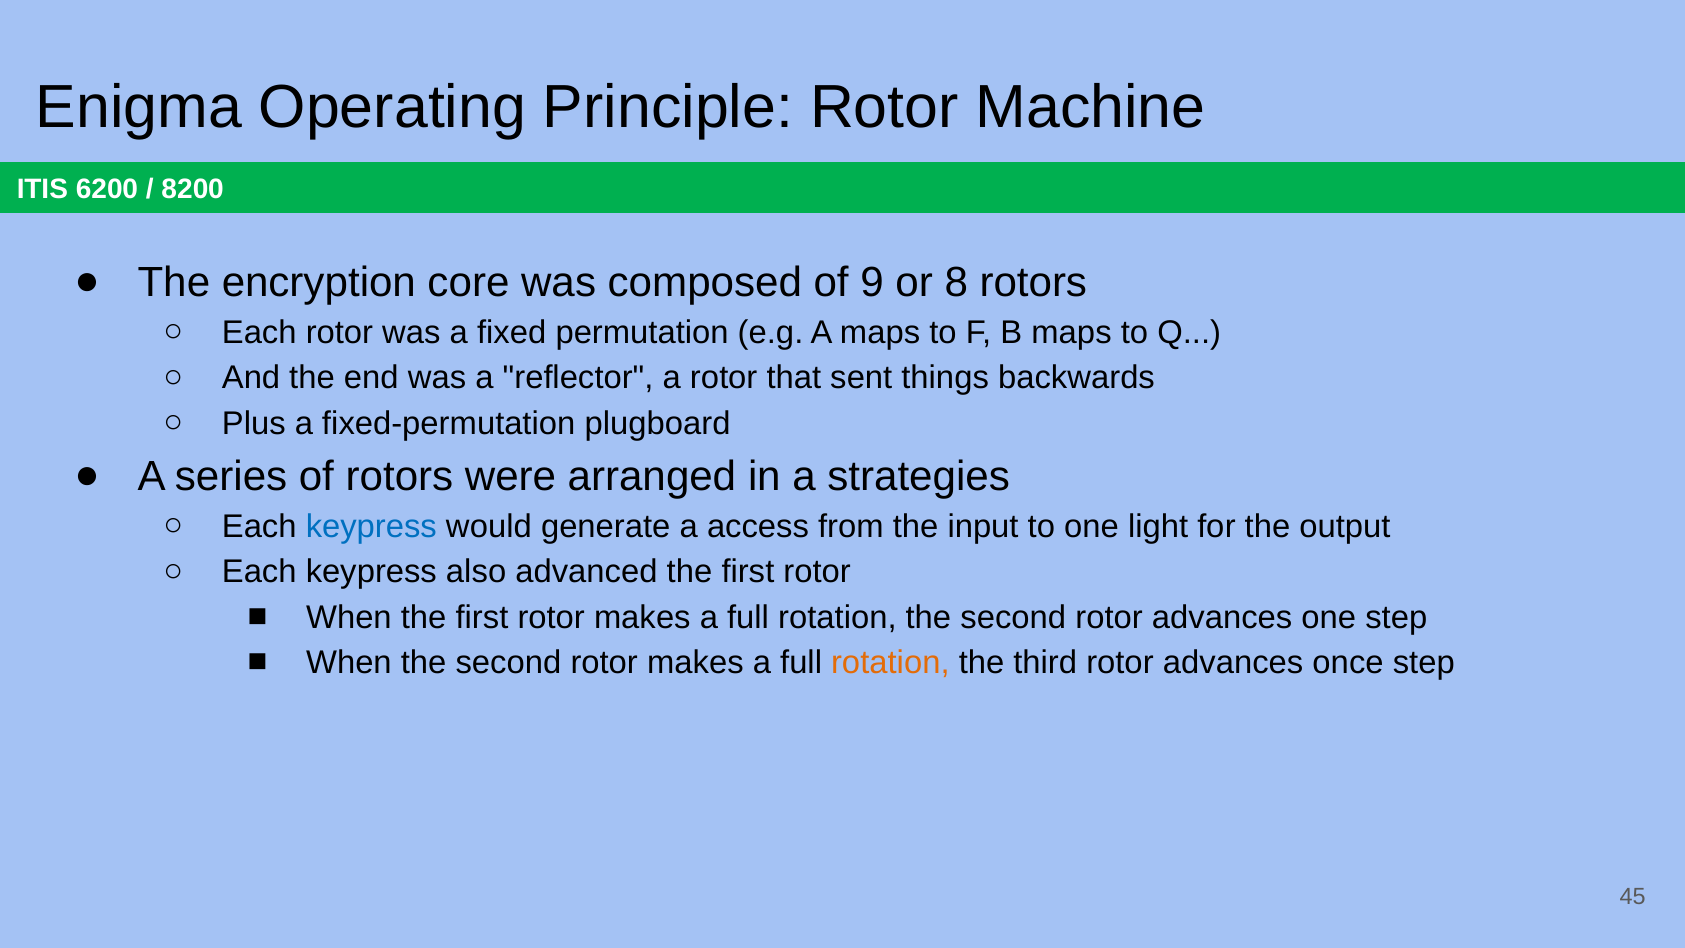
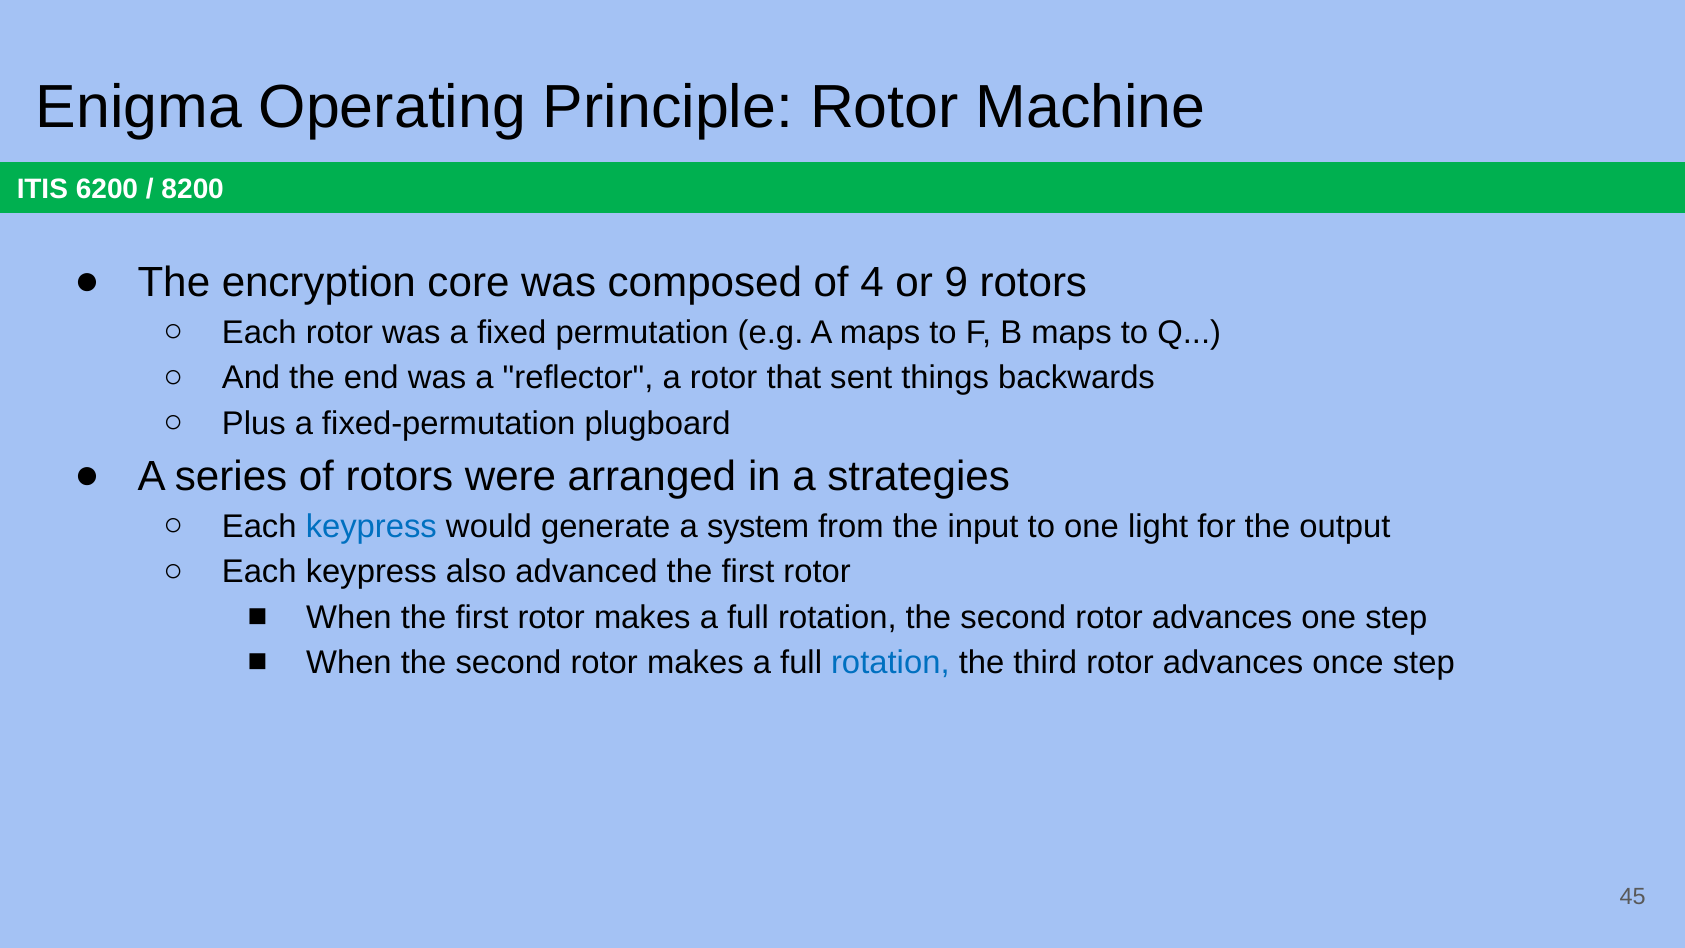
9: 9 -> 4
8: 8 -> 9
access: access -> system
rotation at (890, 663) colour: orange -> blue
